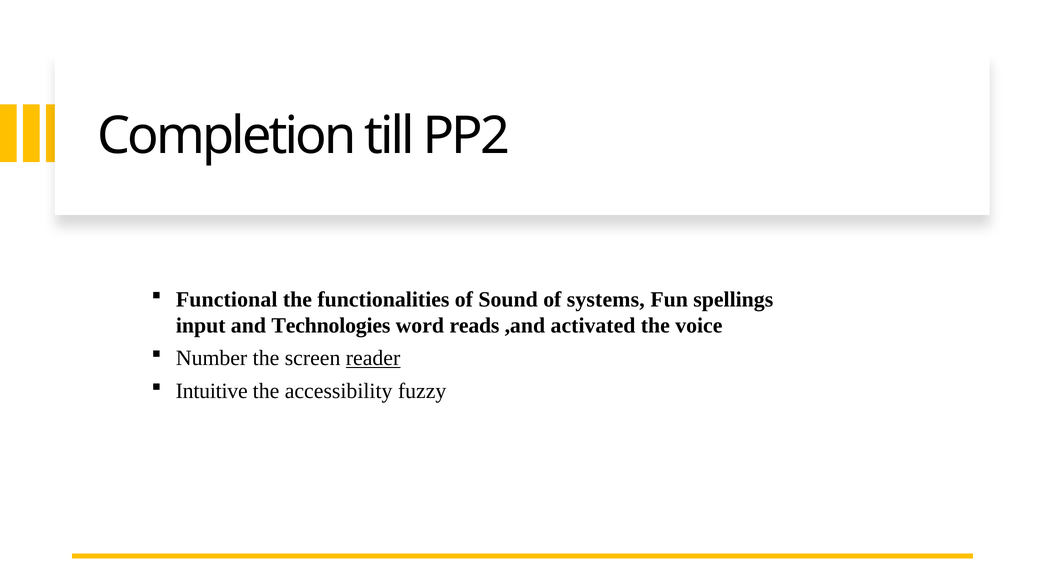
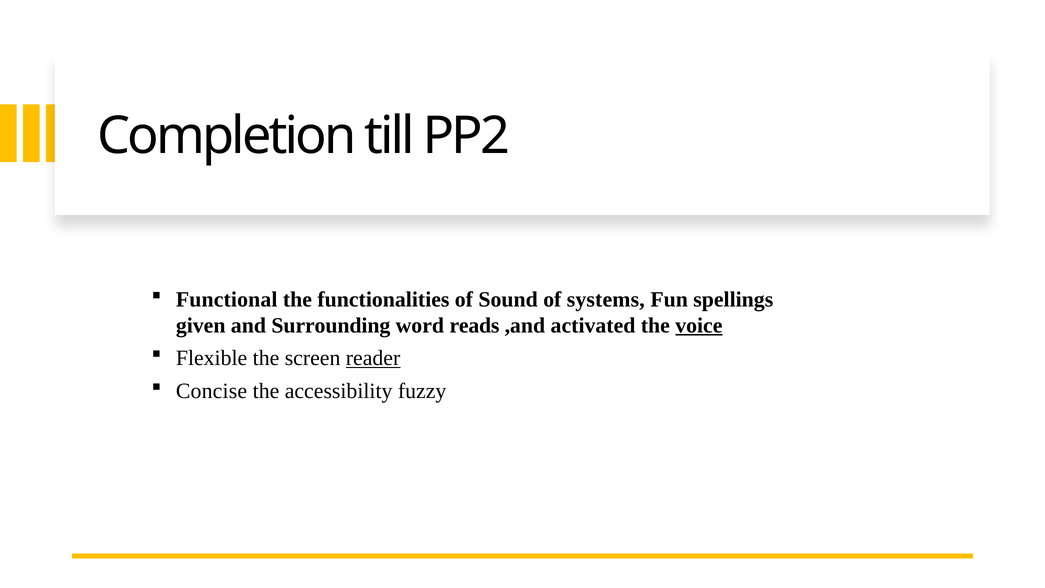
input: input -> given
Technologies: Technologies -> Surrounding
voice underline: none -> present
Number: Number -> Flexible
Intuitive: Intuitive -> Concise
